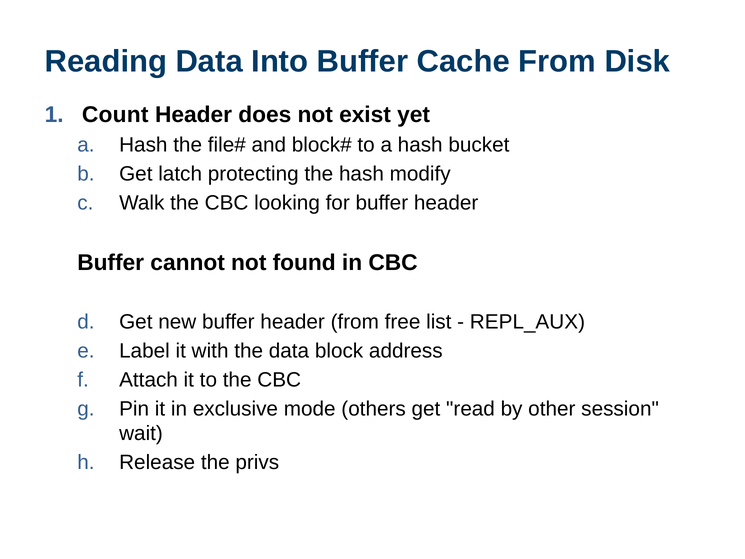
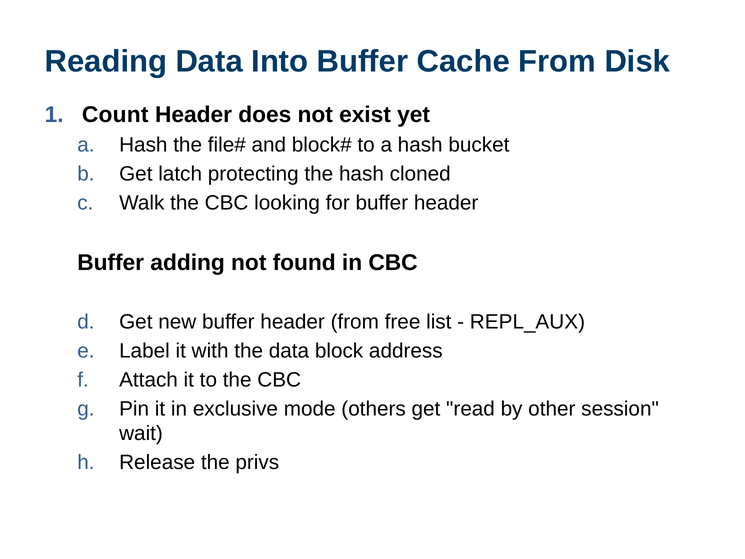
modify: modify -> cloned
cannot: cannot -> adding
